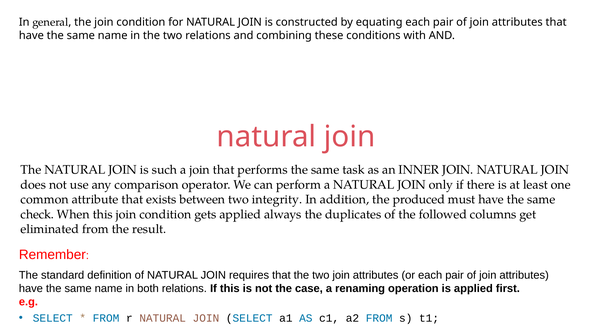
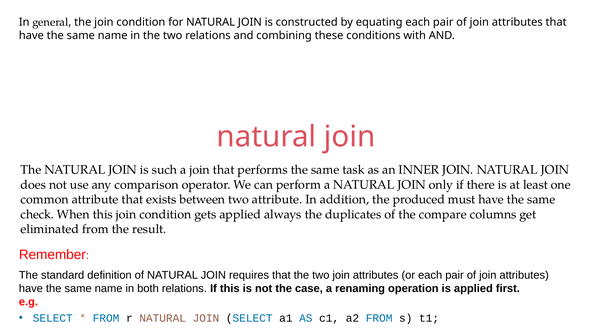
two integrity: integrity -> attribute
followed: followed -> compare
